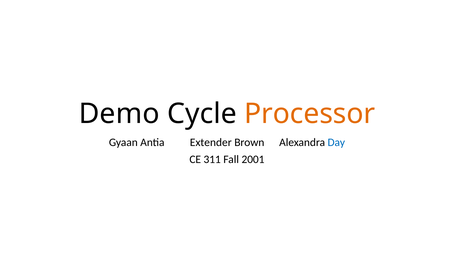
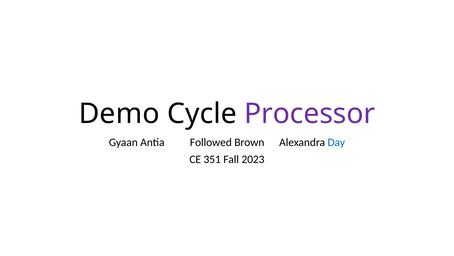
Processor colour: orange -> purple
Extender: Extender -> Followed
311: 311 -> 351
2001: 2001 -> 2023
